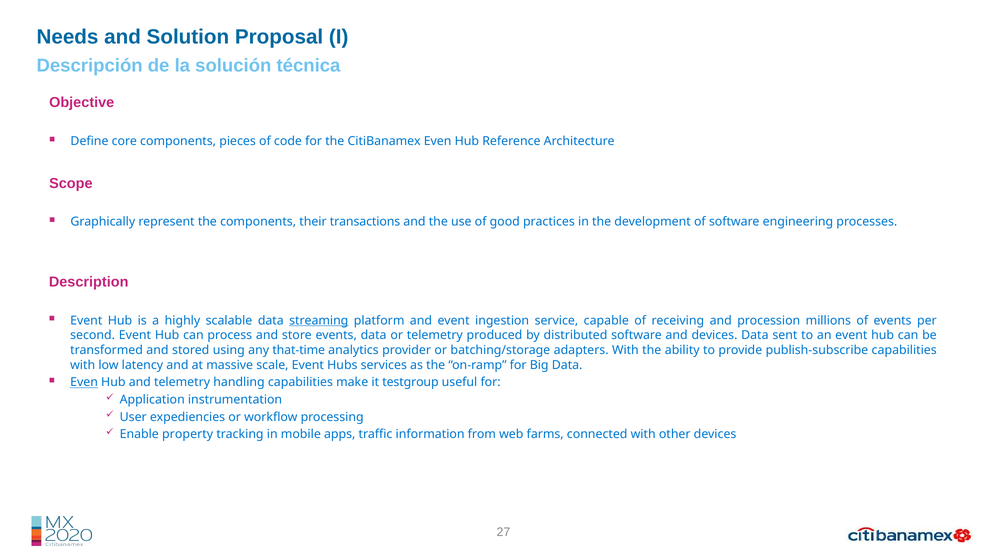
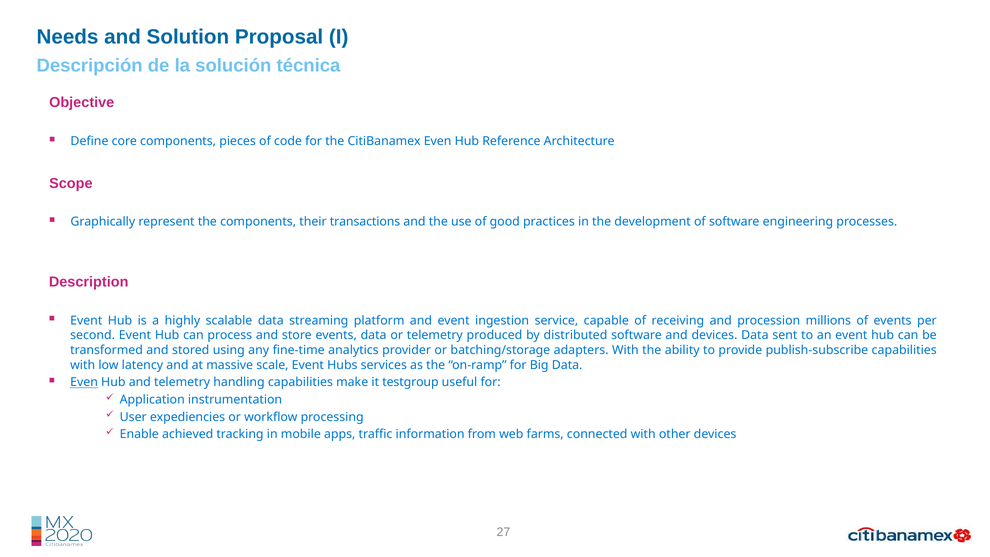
streaming underline: present -> none
that-time: that-time -> fine-time
property: property -> achieved
